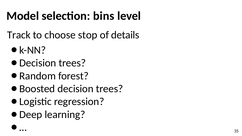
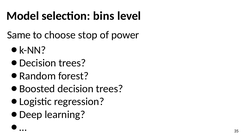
Track: Track -> Same
details: details -> power
